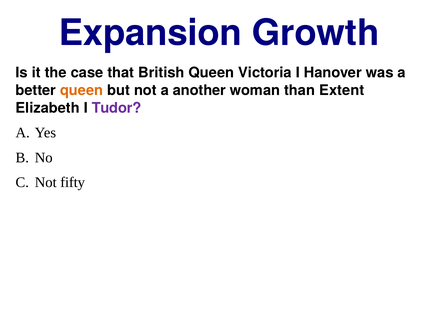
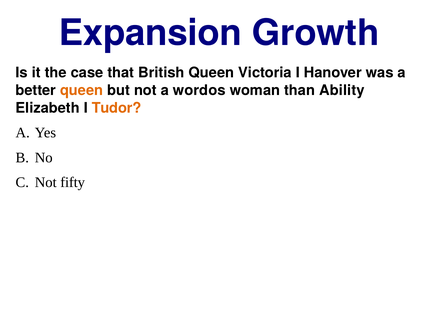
another: another -> wordos
Extent: Extent -> Ability
Tudor colour: purple -> orange
